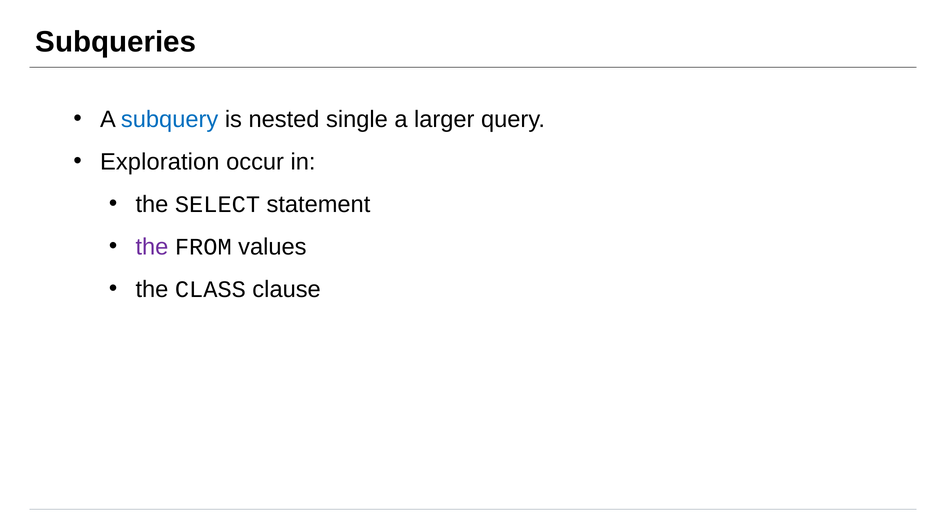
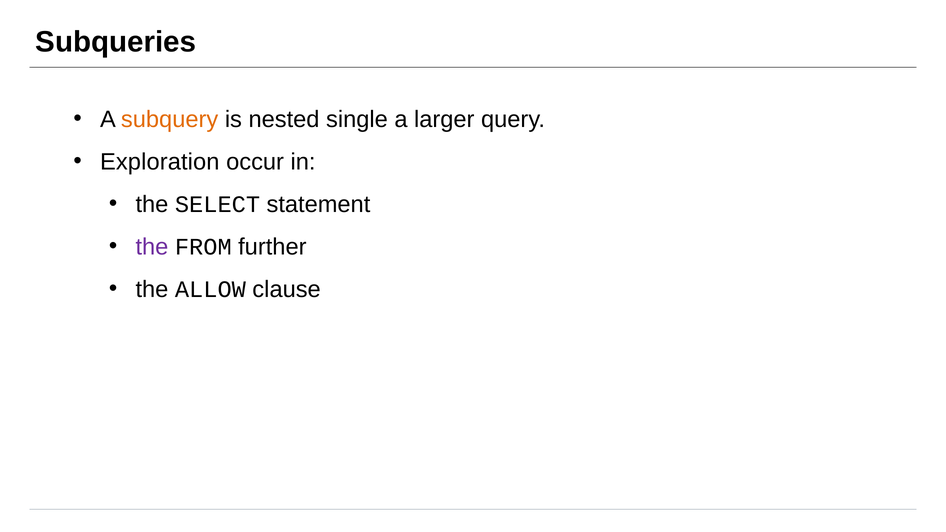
subquery colour: blue -> orange
values: values -> further
CLASS: CLASS -> ALLOW
